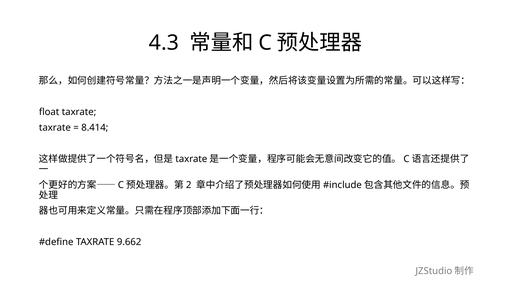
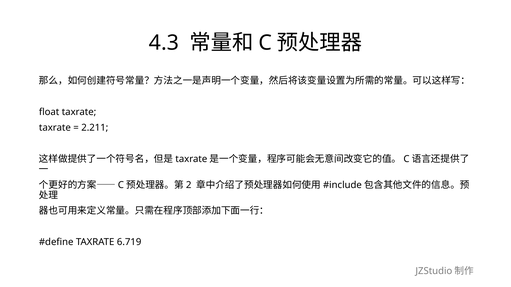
8.414: 8.414 -> 2.211
9.662: 9.662 -> 6.719
